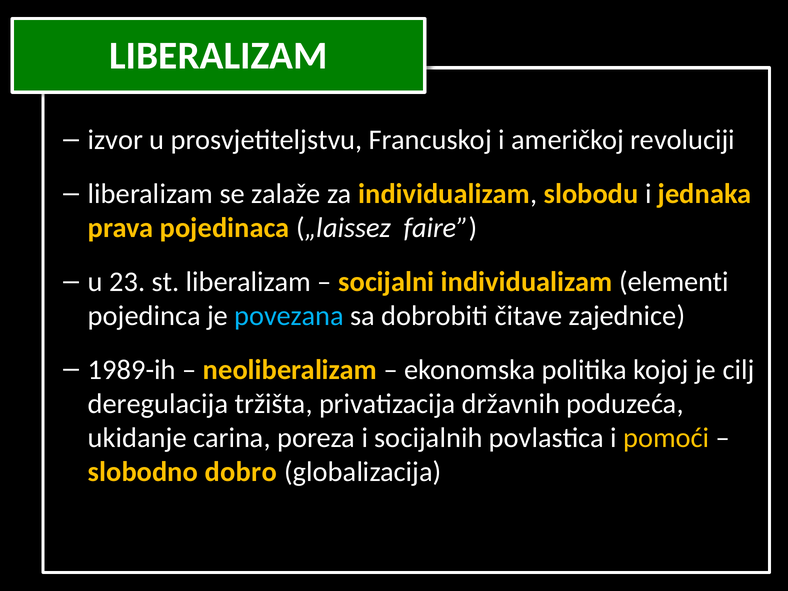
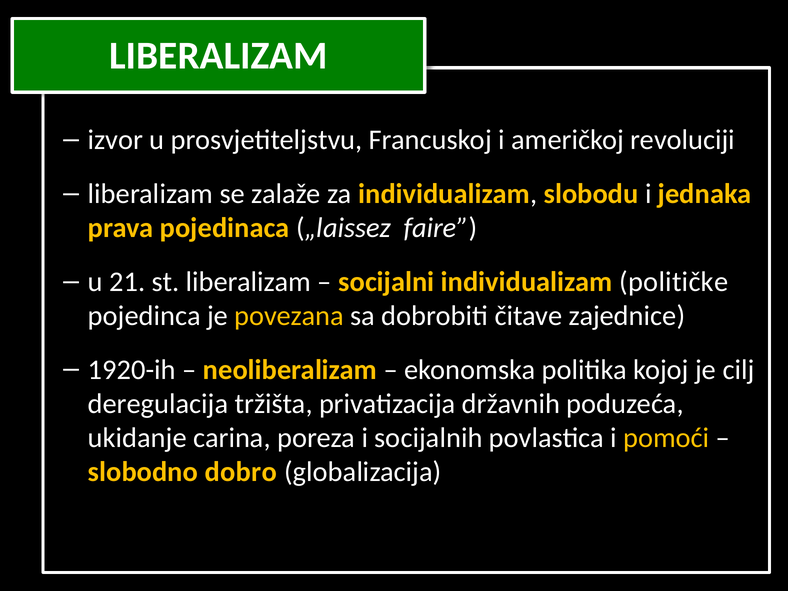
23: 23 -> 21
elementi: elementi -> političke
povezana colour: light blue -> yellow
1989-ih: 1989-ih -> 1920-ih
